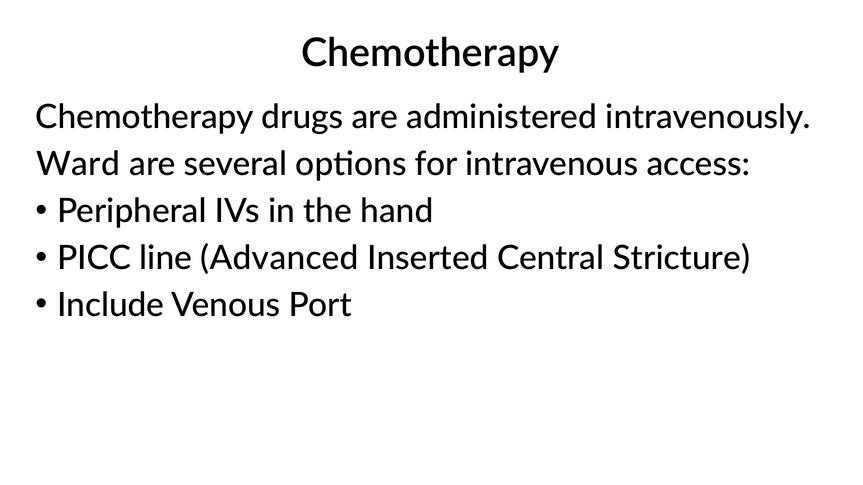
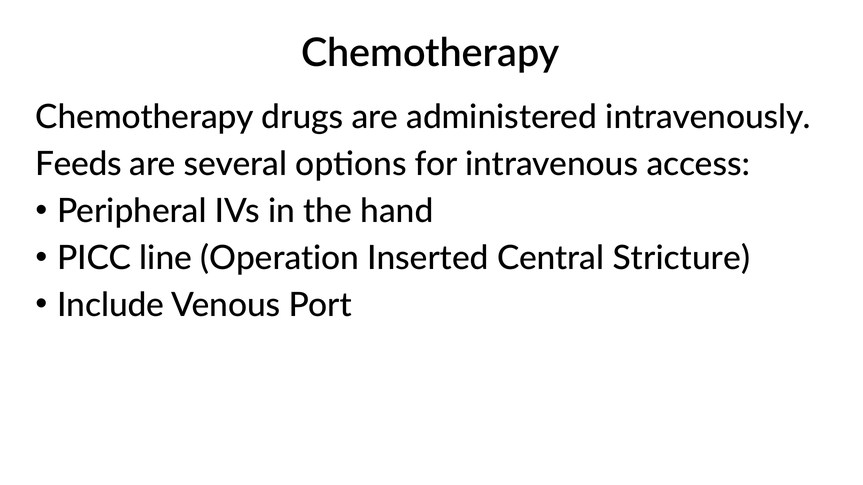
Ward: Ward -> Feeds
Advanced: Advanced -> Operation
